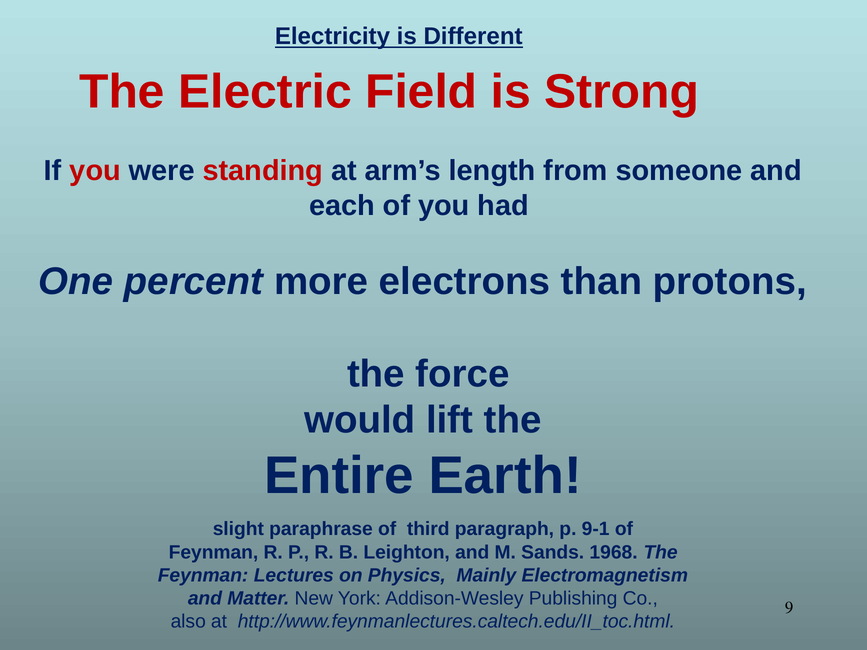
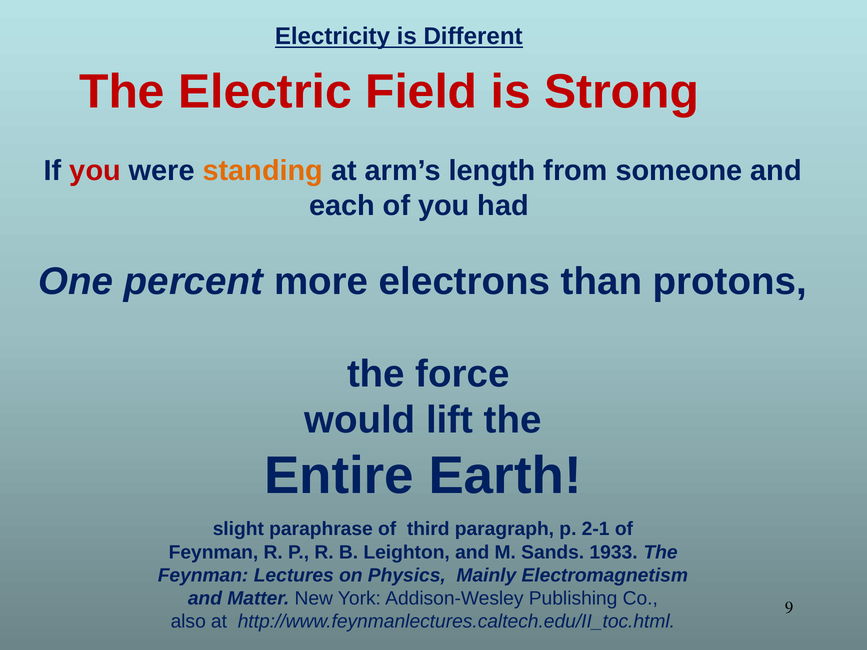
standing colour: red -> orange
9-1: 9-1 -> 2-1
1968: 1968 -> 1933
